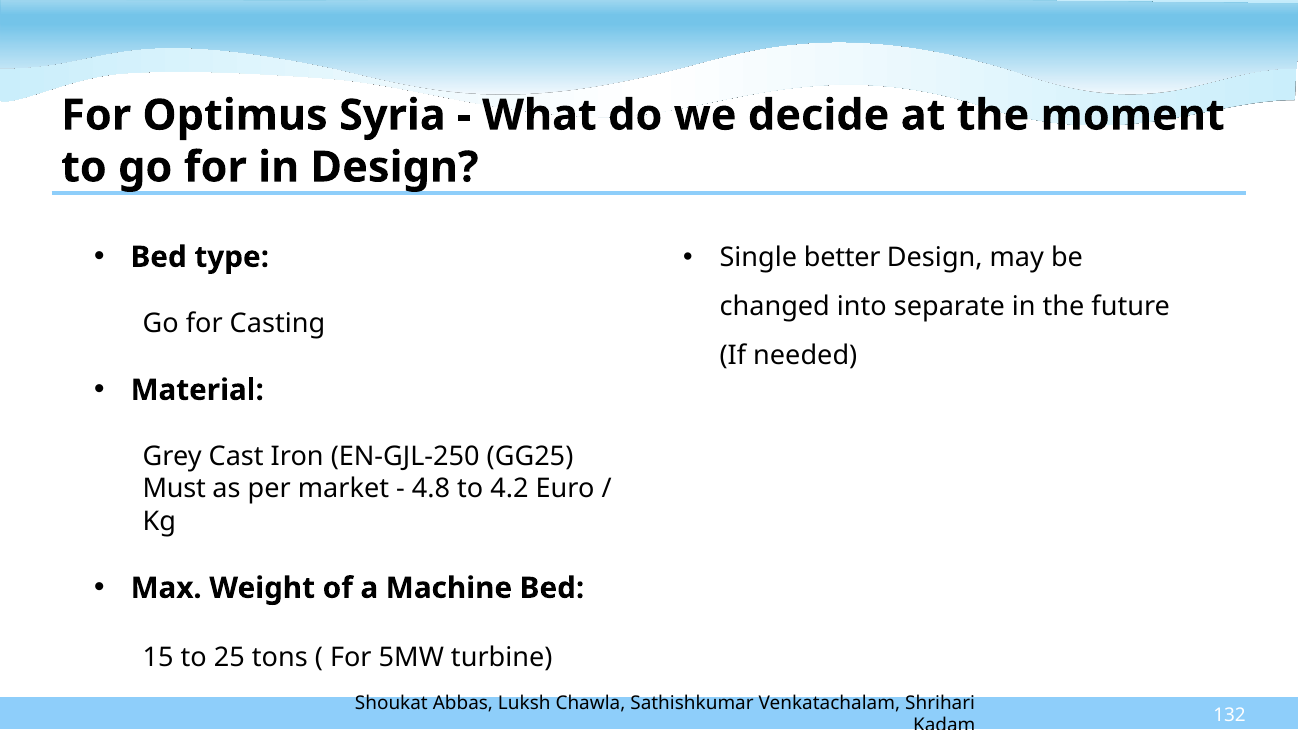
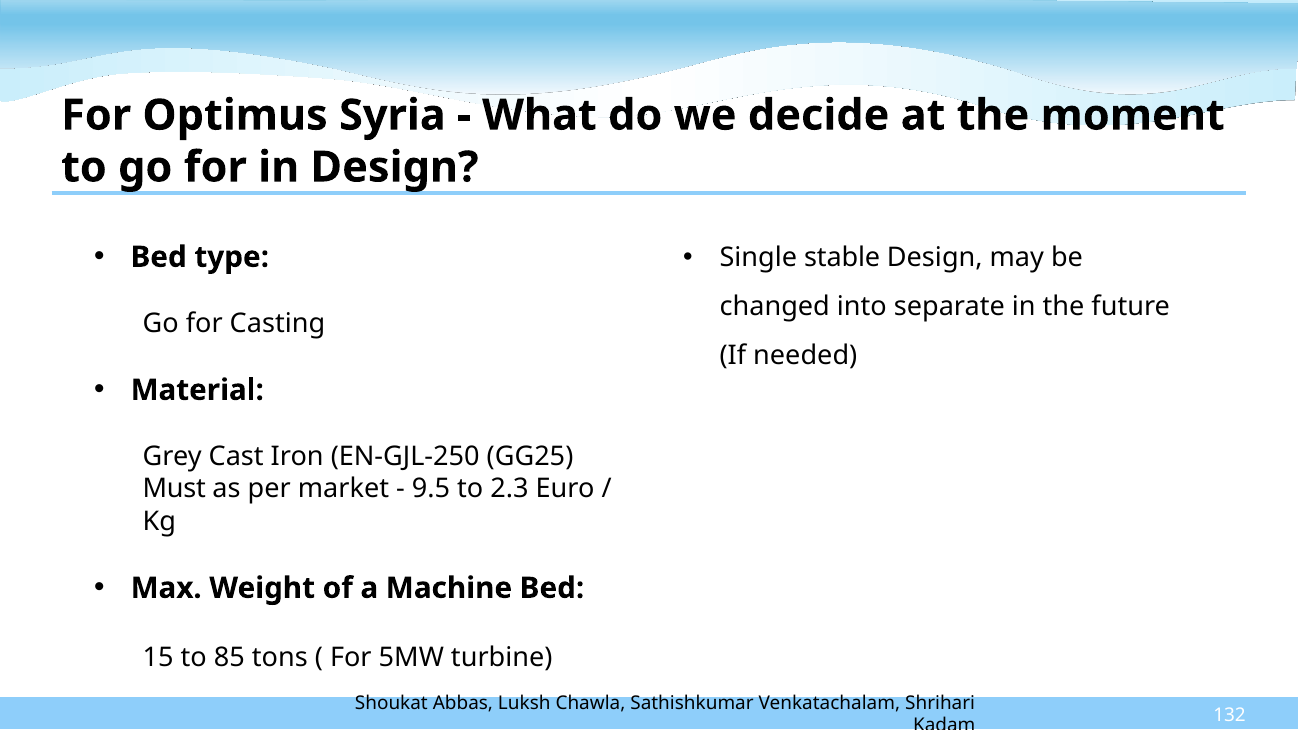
better: better -> stable
4.8: 4.8 -> 9.5
4.2: 4.2 -> 2.3
25: 25 -> 85
